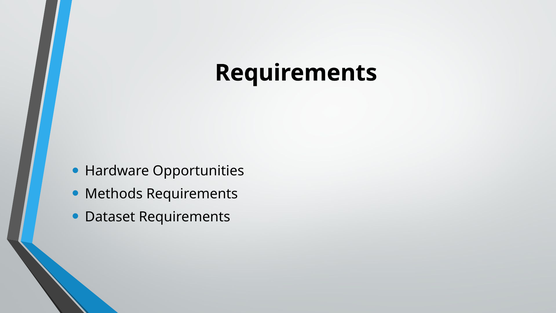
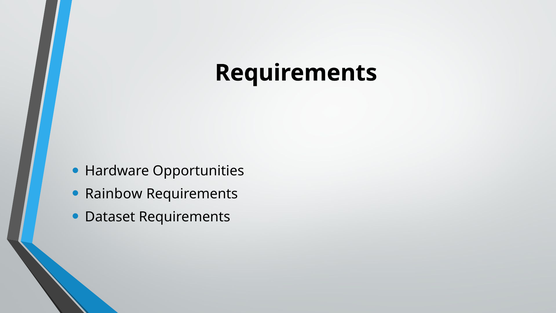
Methods: Methods -> Rainbow
